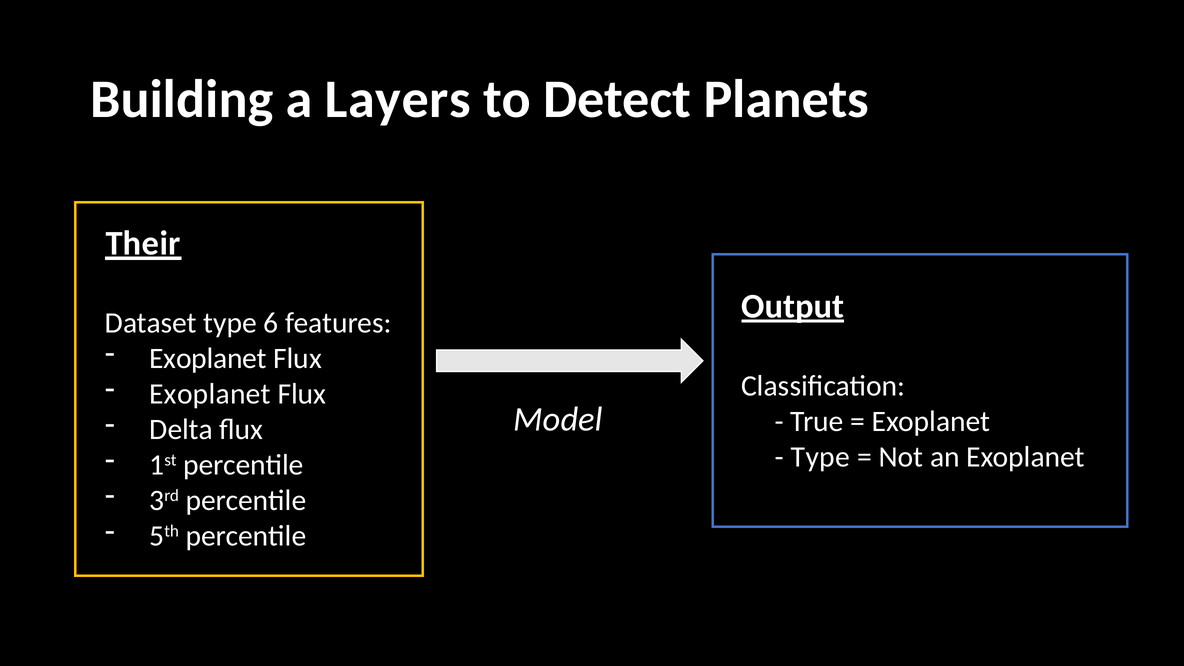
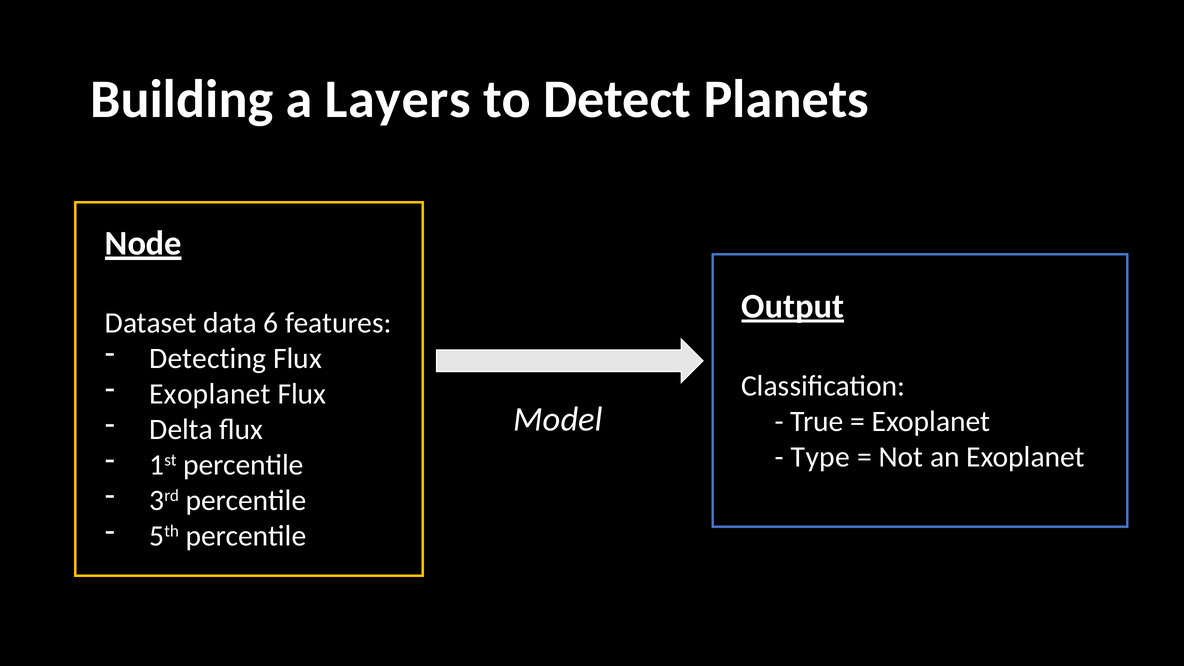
Their: Their -> Node
Dataset type: type -> data
Exoplanet at (208, 358): Exoplanet -> Detecting
